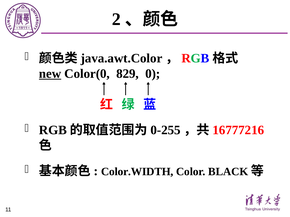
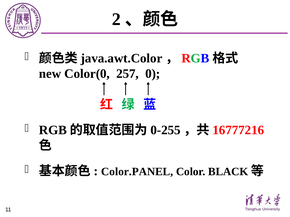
new underline: present -> none
829: 829 -> 257
Color.WIDTH: Color.WIDTH -> Color.PANEL
